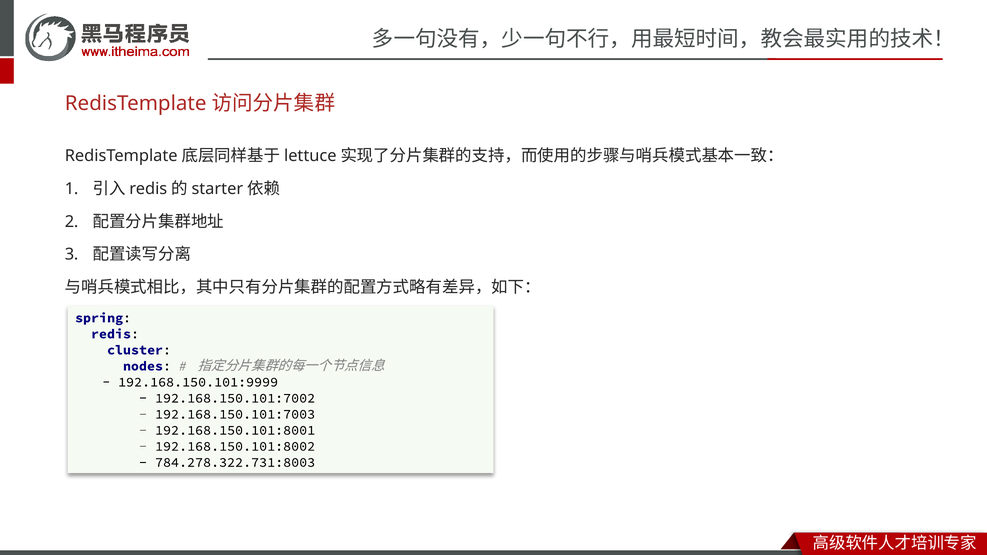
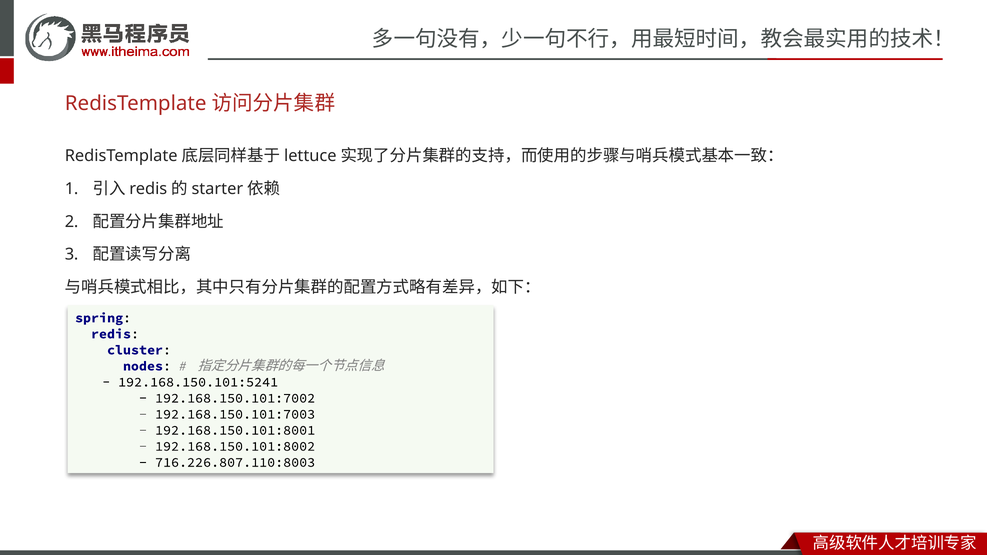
192.168.150.101:9999: 192.168.150.101:9999 -> 192.168.150.101:5241
784.278.322.731:8003: 784.278.322.731:8003 -> 716.226.807.110:8003
